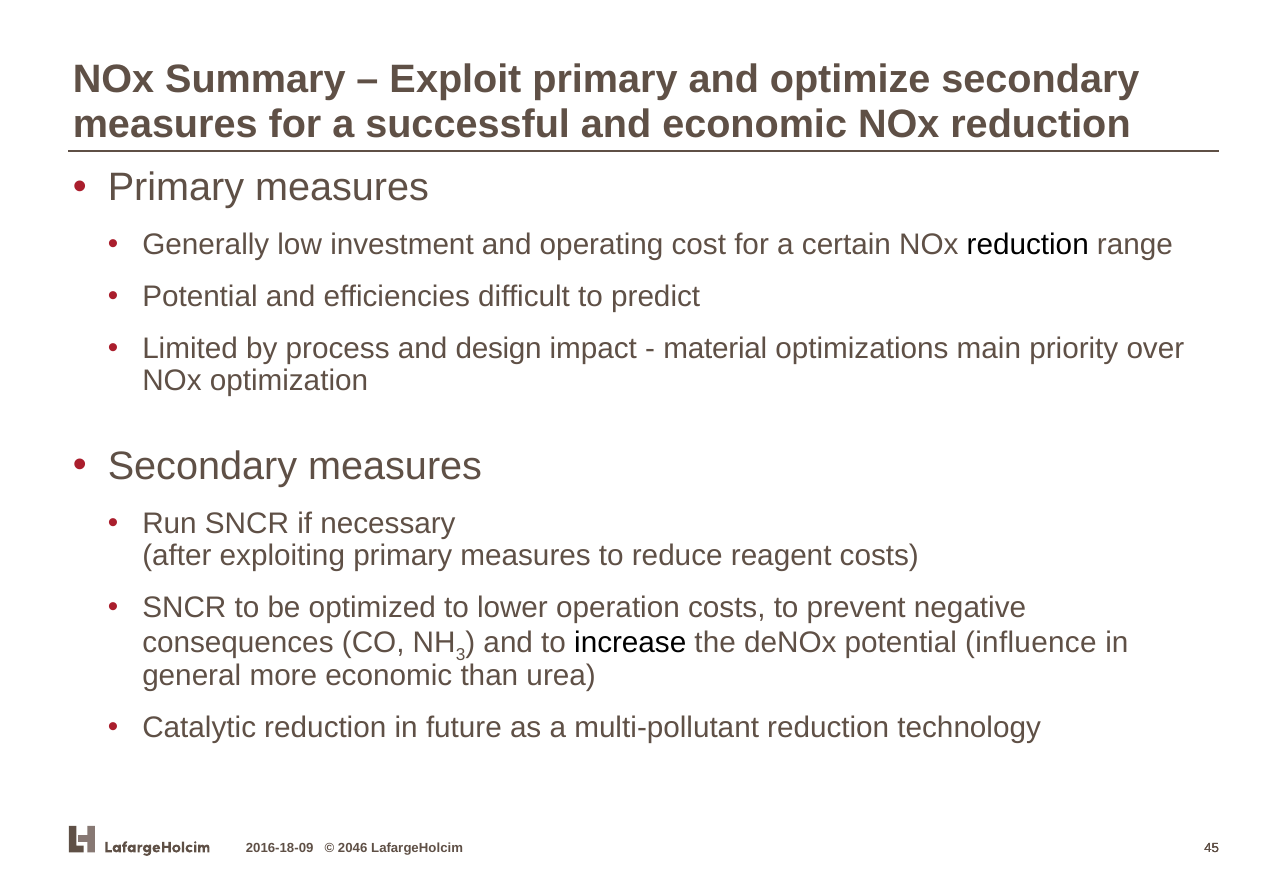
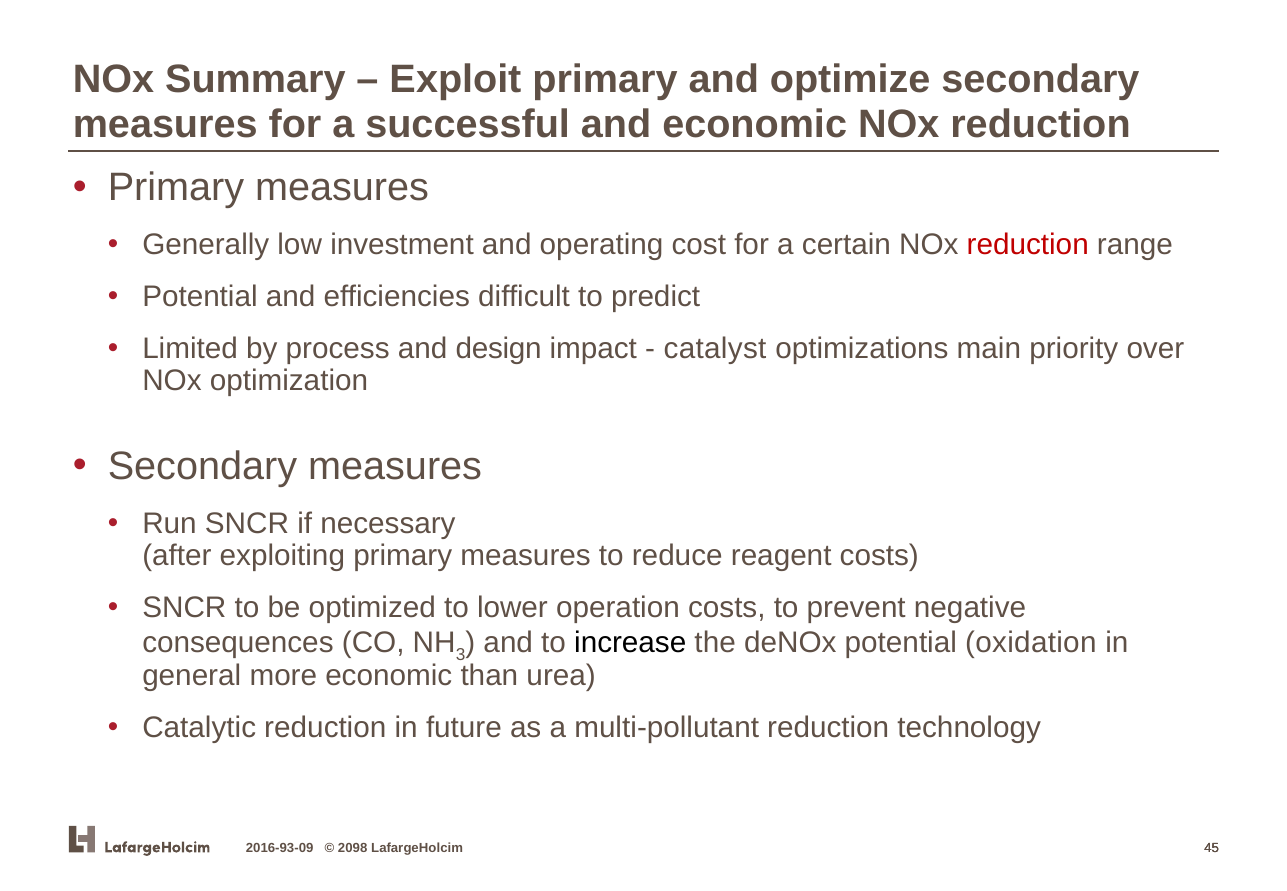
reduction at (1028, 245) colour: black -> red
material: material -> catalyst
influence: influence -> oxidation
2016-18-09: 2016-18-09 -> 2016-93-09
2046: 2046 -> 2098
